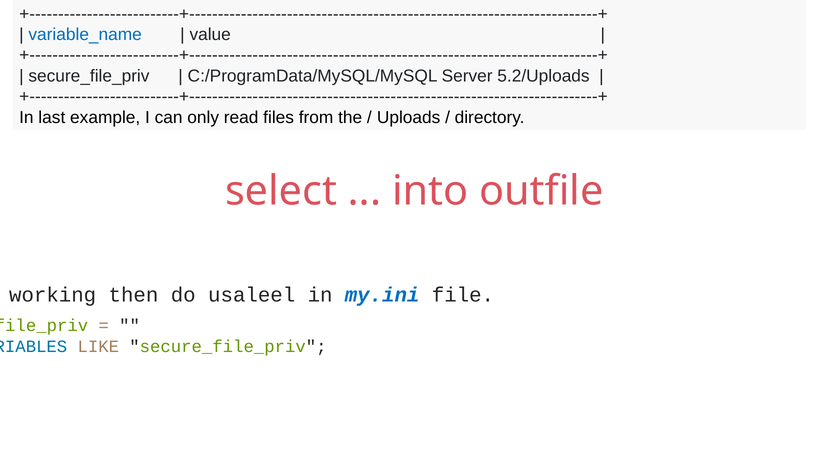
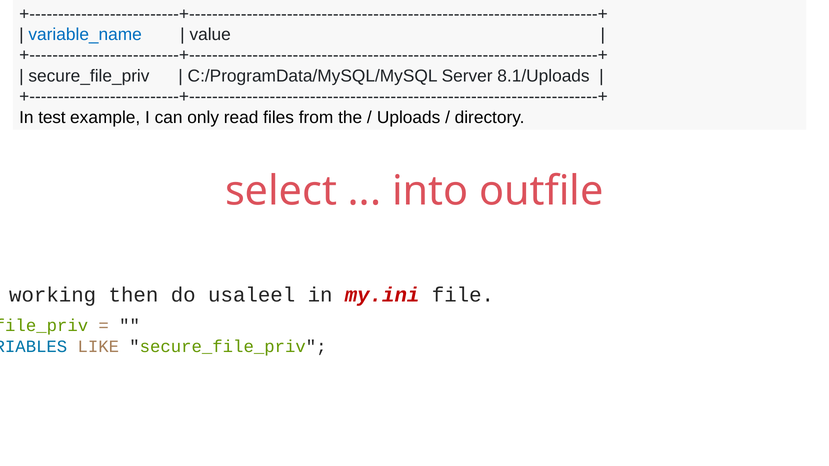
5.2/Uploads: 5.2/Uploads -> 8.1/Uploads
last: last -> test
my.ini colour: blue -> red
